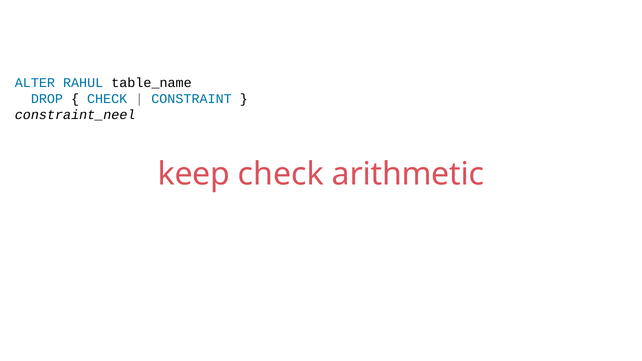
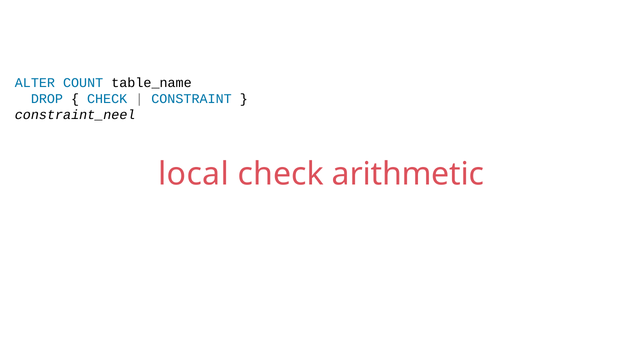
RAHUL: RAHUL -> COUNT
keep: keep -> local
